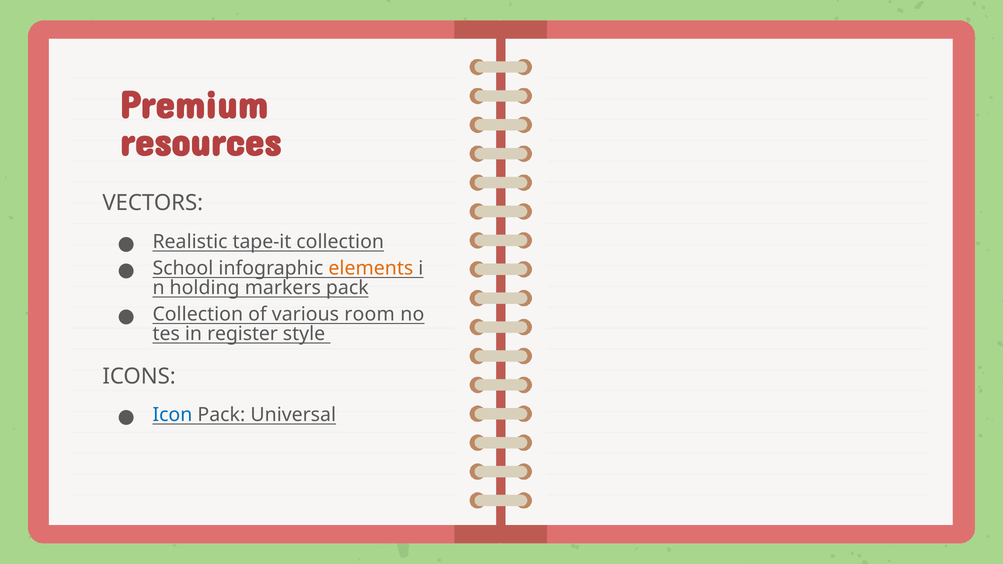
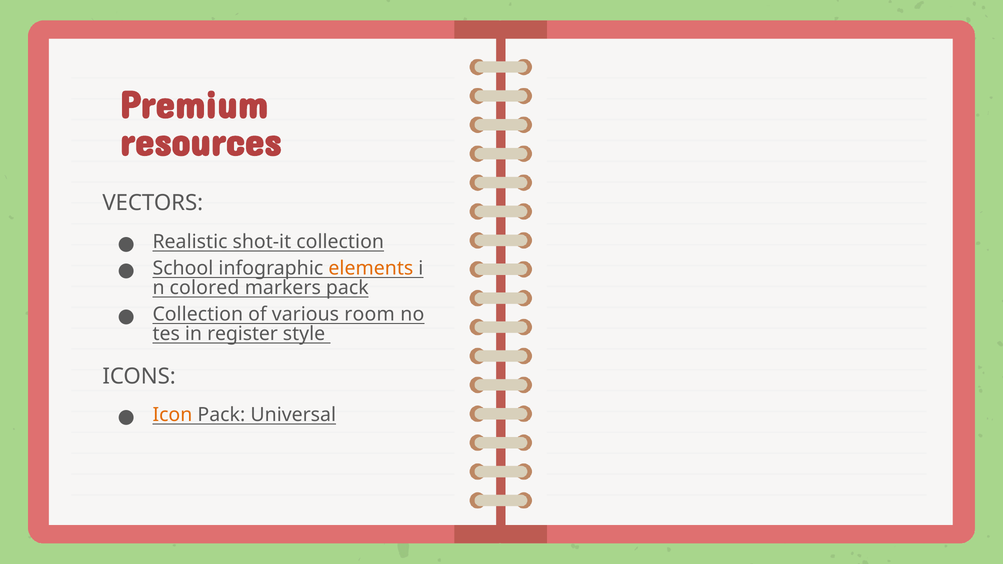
tape-it: tape-it -> shot-it
holding: holding -> colored
Icon colour: blue -> orange
